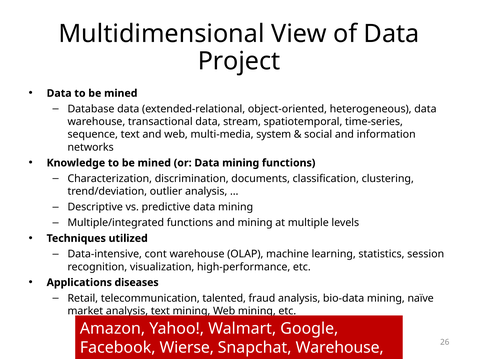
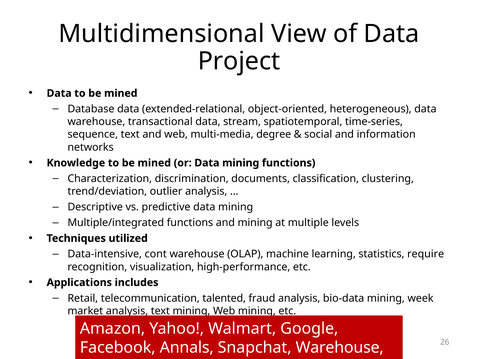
system: system -> degree
session: session -> require
diseases: diseases -> includes
naïve: naïve -> week
Wierse: Wierse -> Annals
